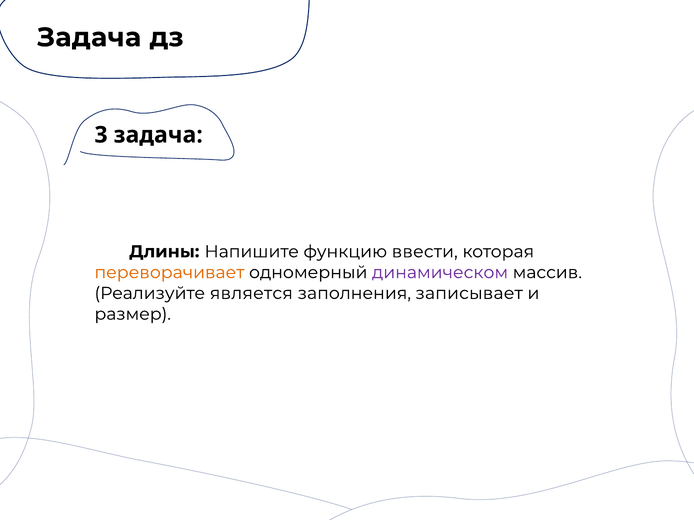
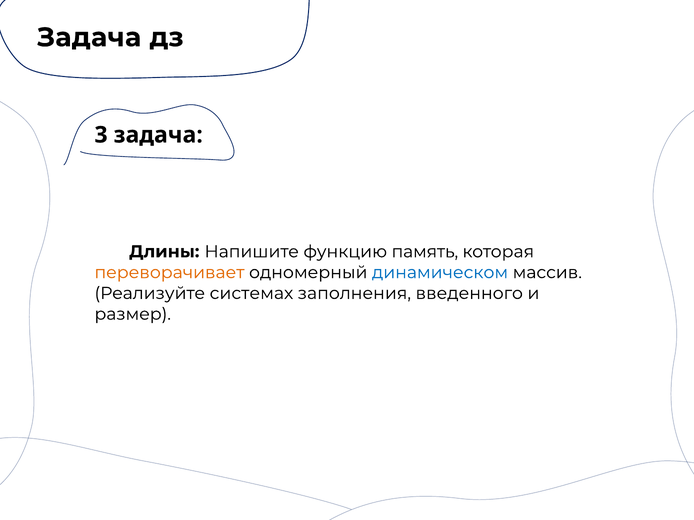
ввести: ввести -> память
динамическом colour: purple -> blue
является: является -> системах
записывает: записывает -> введенного
